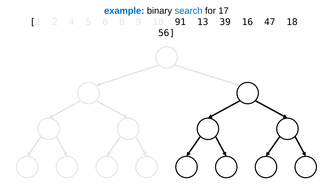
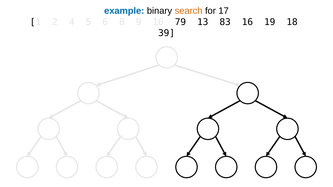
search colour: blue -> orange
91: 91 -> 79
39: 39 -> 83
47: 47 -> 19
56: 56 -> 39
